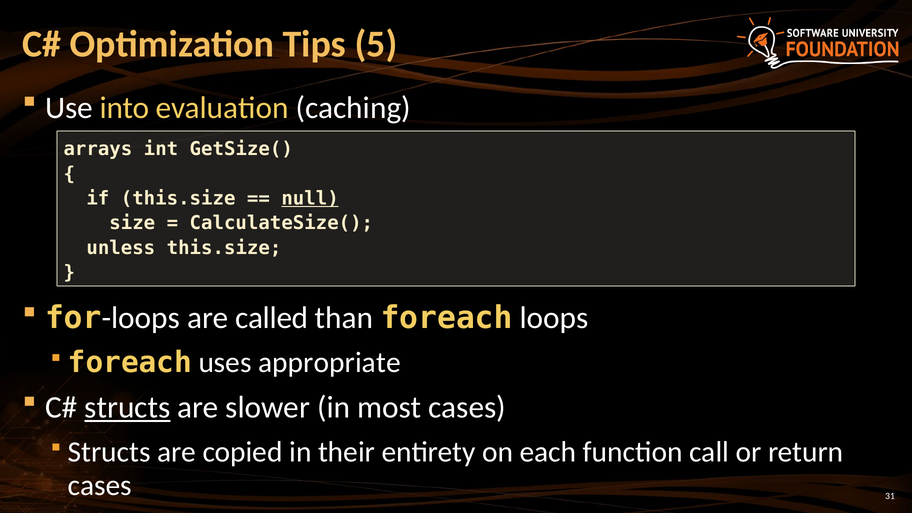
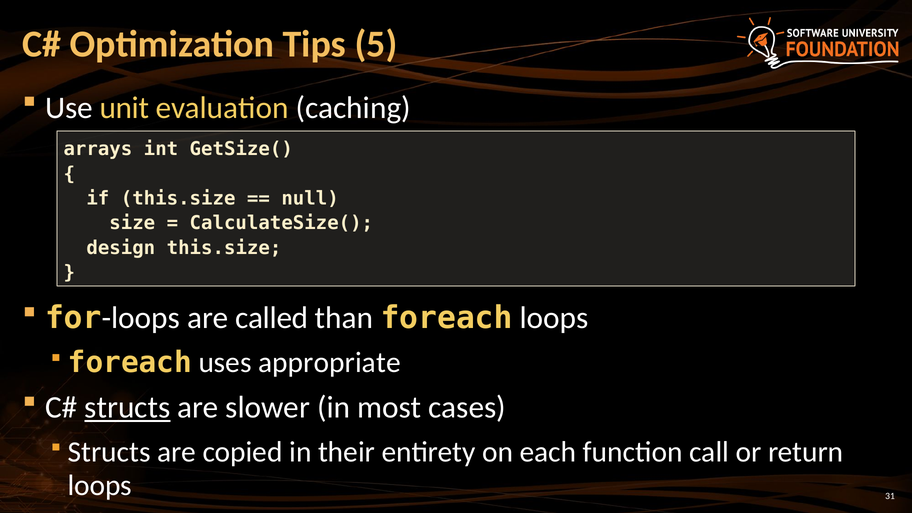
into: into -> unit
null underline: present -> none
unless: unless -> design
cases at (100, 486): cases -> loops
